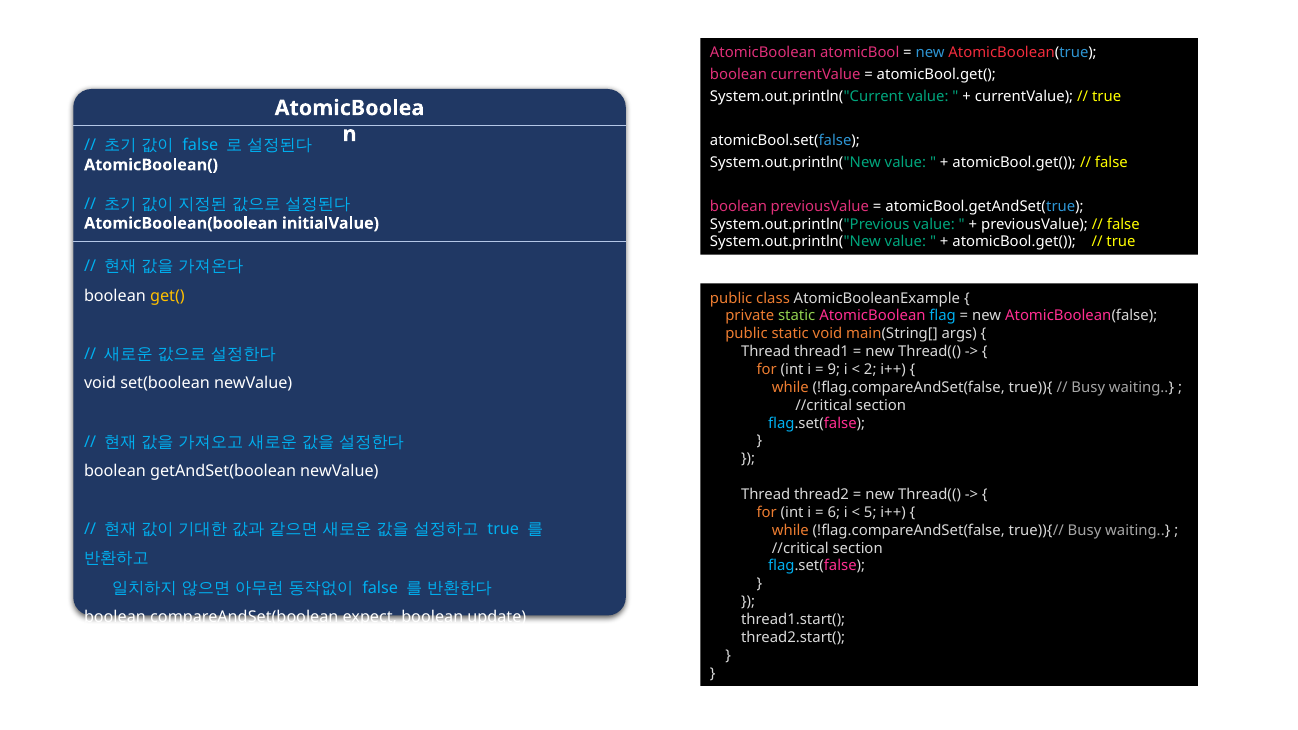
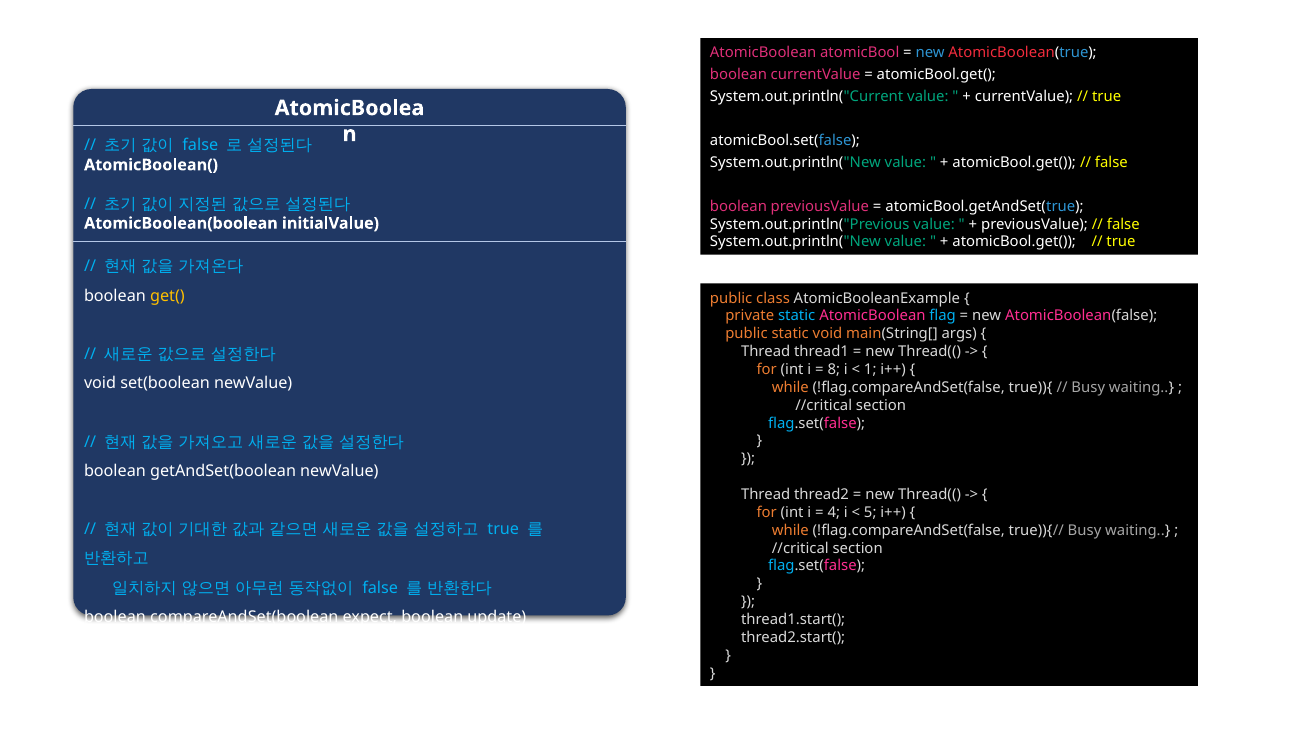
static at (797, 316) colour: light green -> light blue
9: 9 -> 8
2: 2 -> 1
6: 6 -> 4
